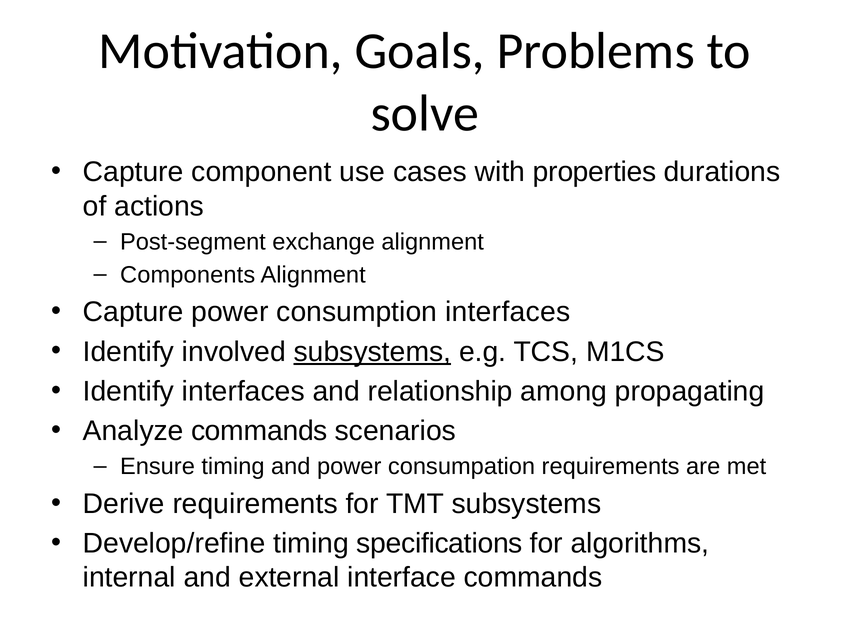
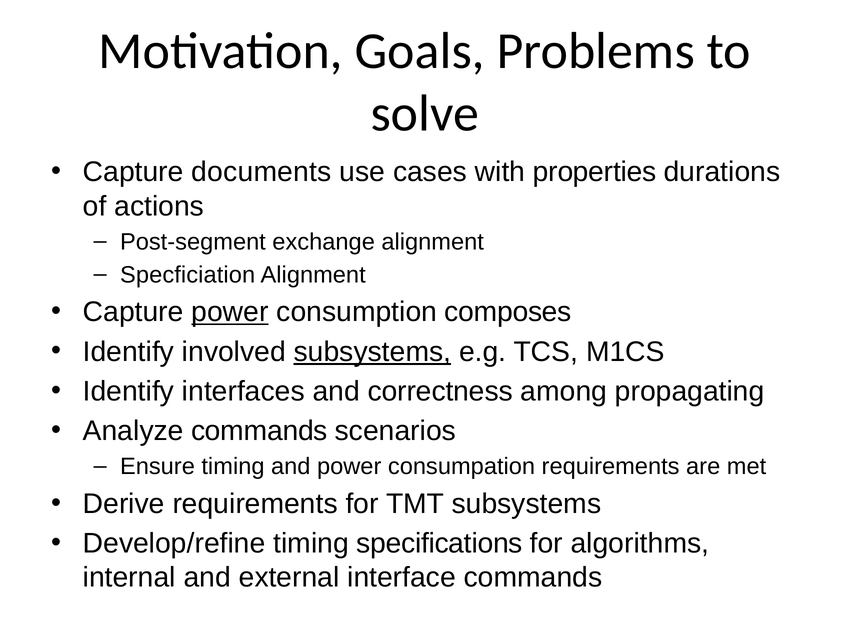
component: component -> documents
Components: Components -> Specficiation
power at (230, 312) underline: none -> present
consumption interfaces: interfaces -> composes
relationship: relationship -> correctness
